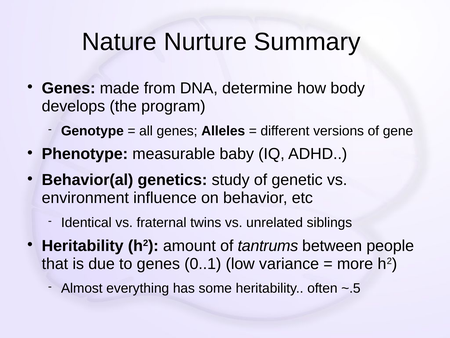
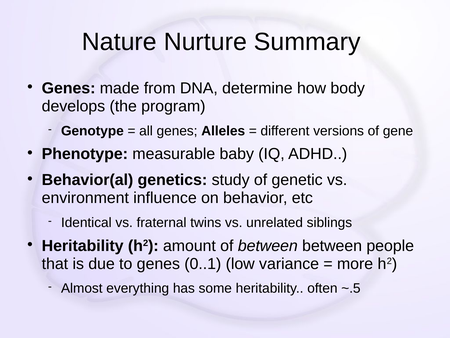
of tantrums: tantrums -> between
